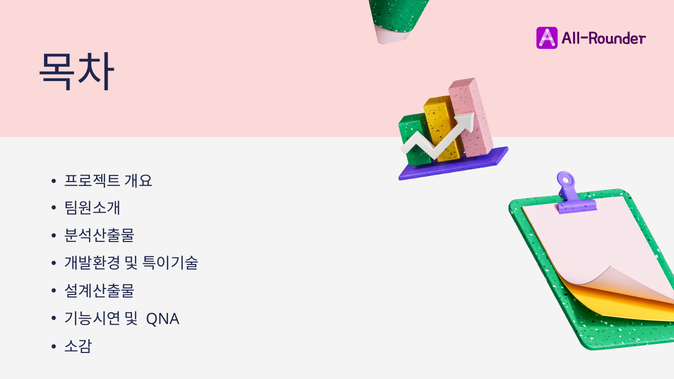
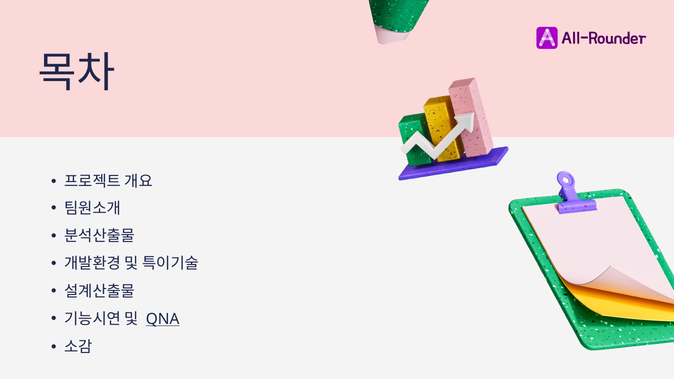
QNA underline: none -> present
